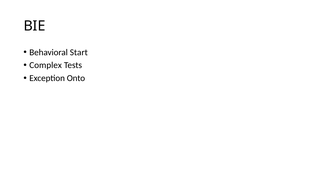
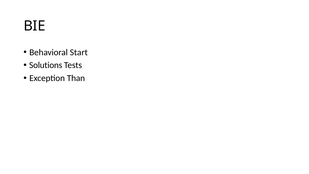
Complex: Complex -> Solutions
Onto: Onto -> Than
